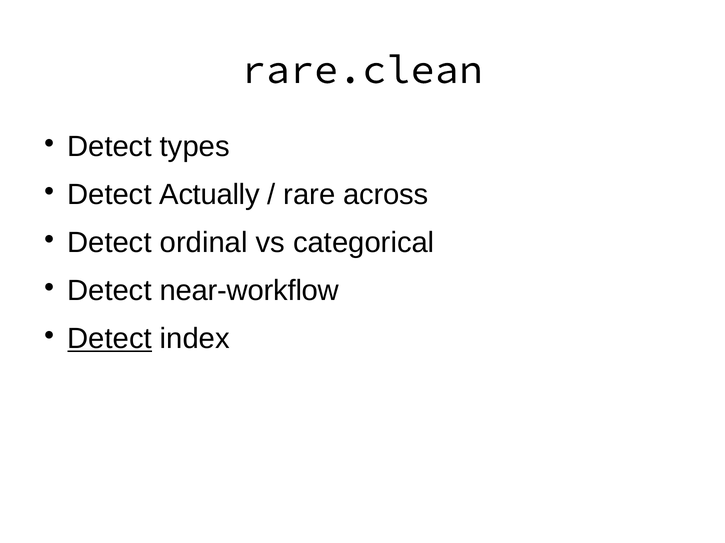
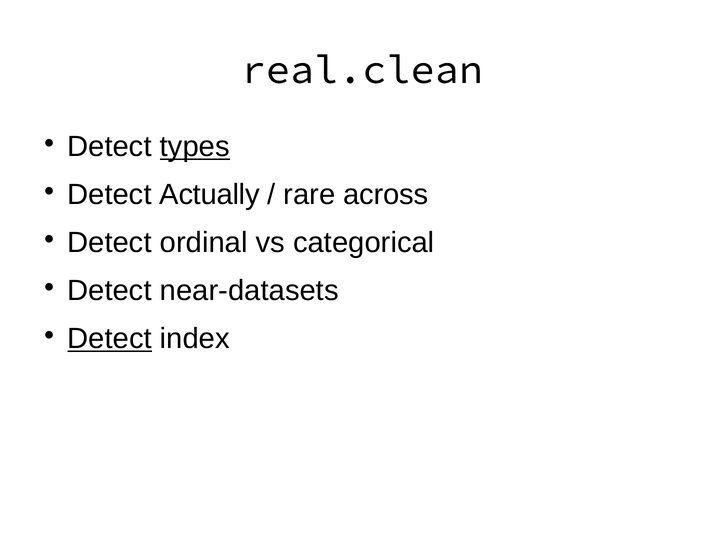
rare.clean: rare.clean -> real.clean
types underline: none -> present
near-workflow: near-workflow -> near-datasets
